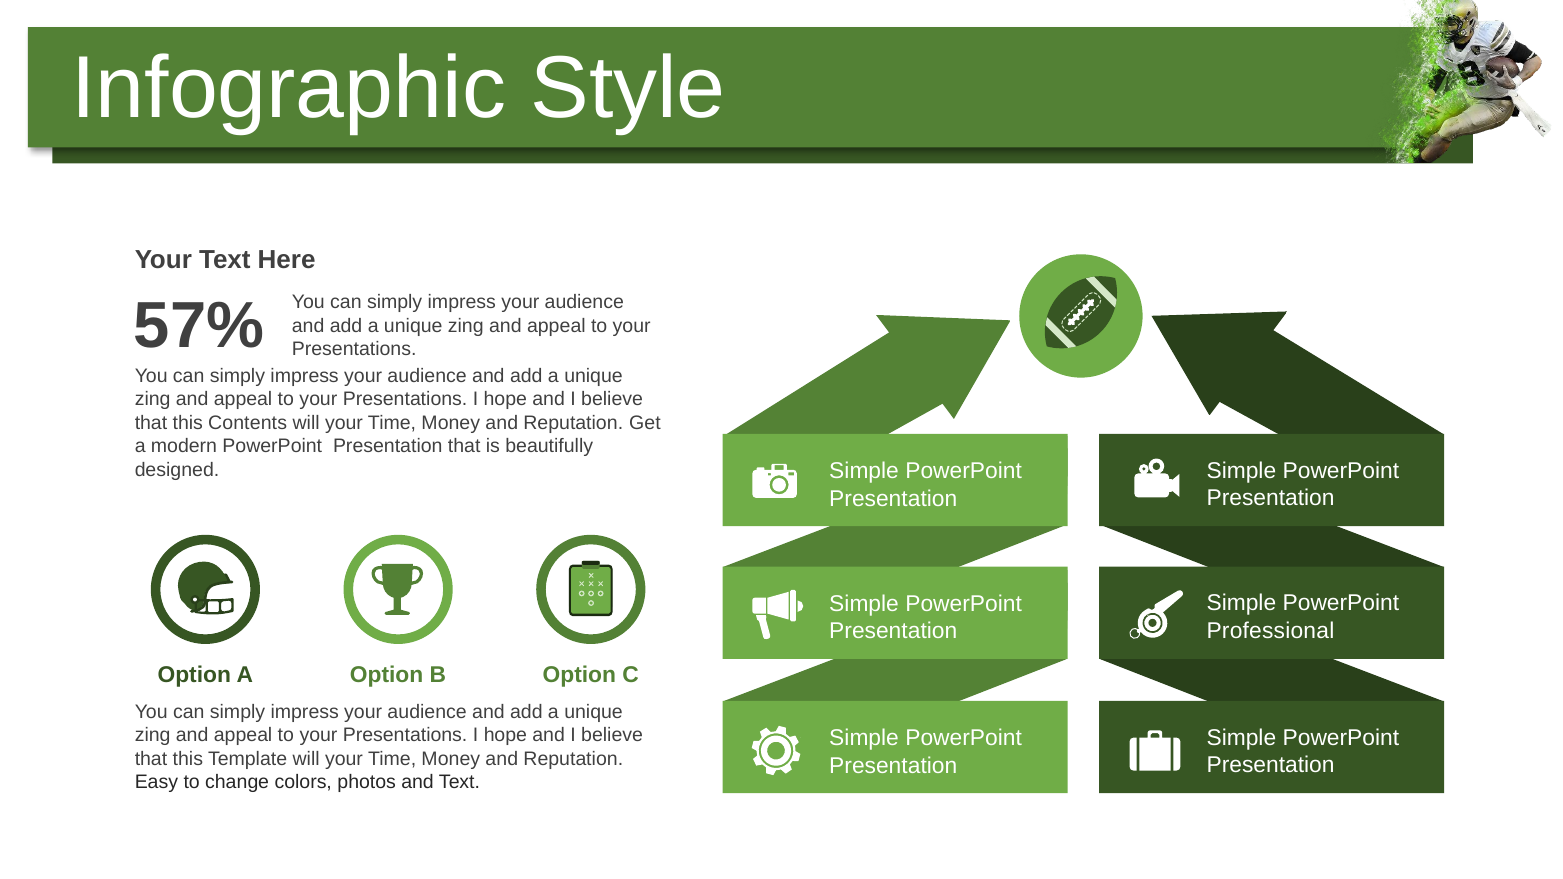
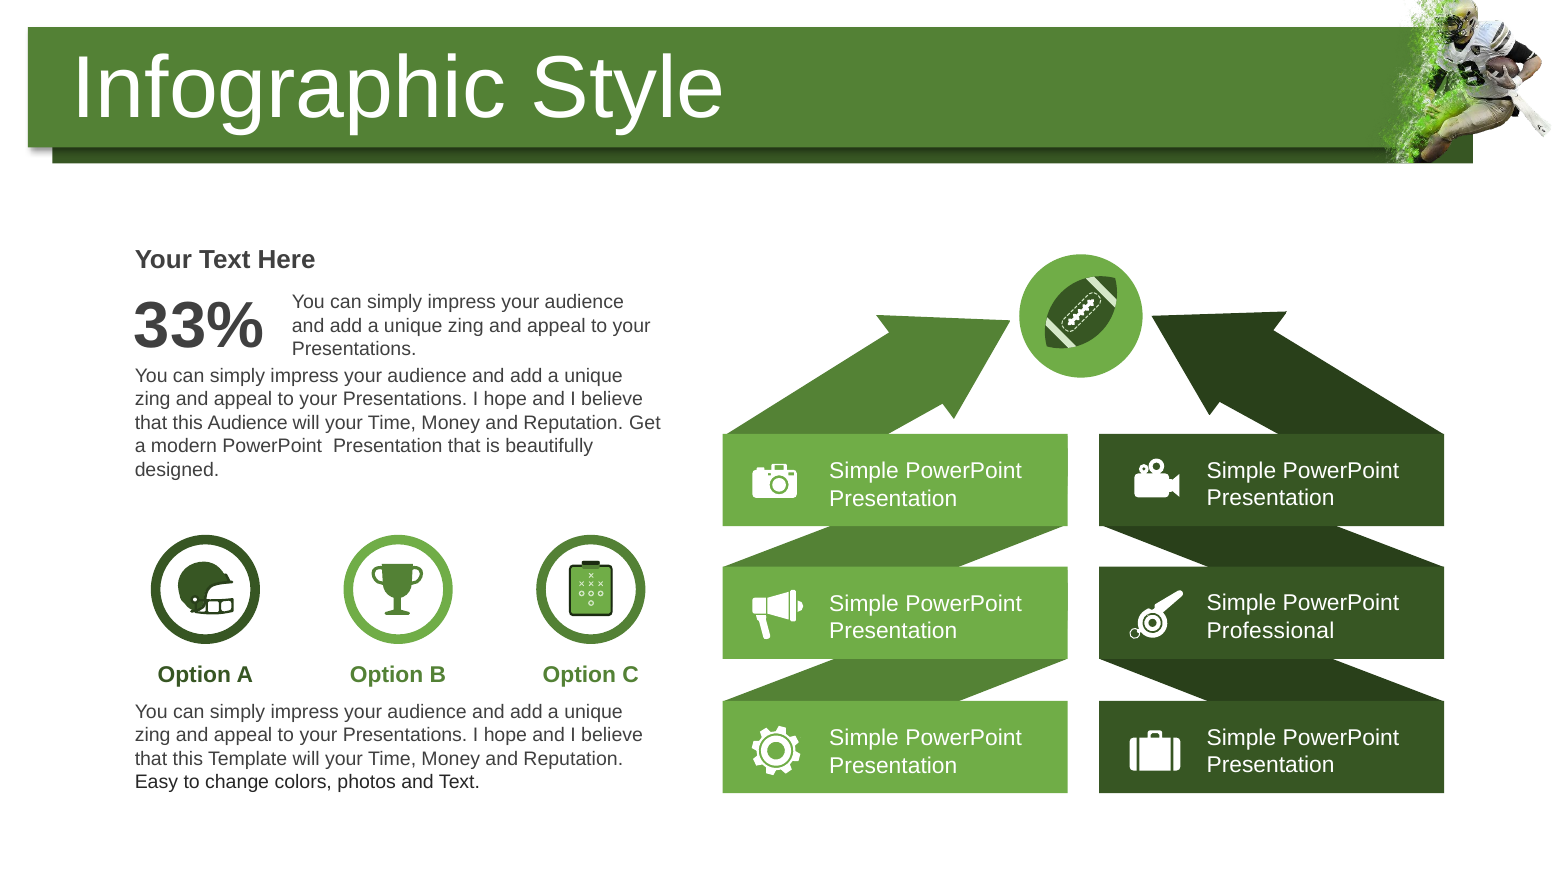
57%: 57% -> 33%
this Contents: Contents -> Audience
